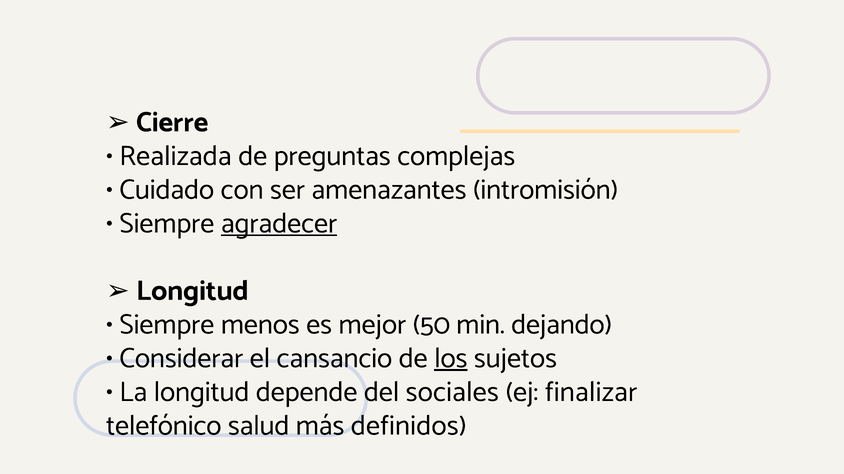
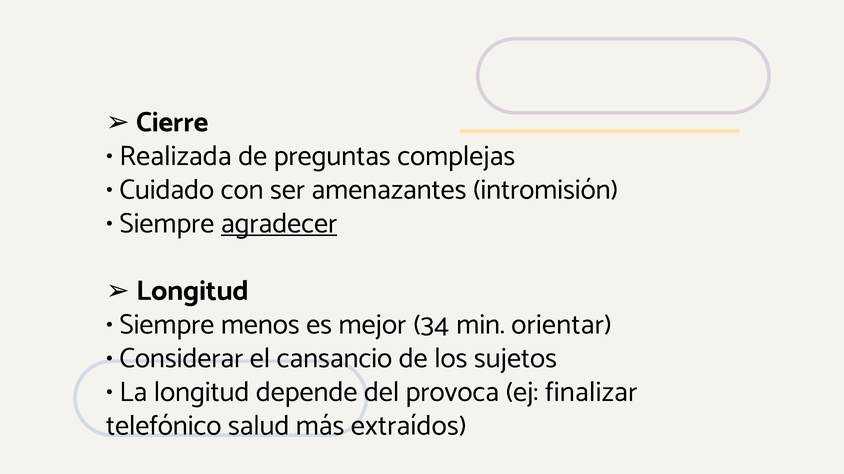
50: 50 -> 34
dejando: dejando -> orientar
los underline: present -> none
sociales: sociales -> provoca
definidos: definidos -> extraídos
